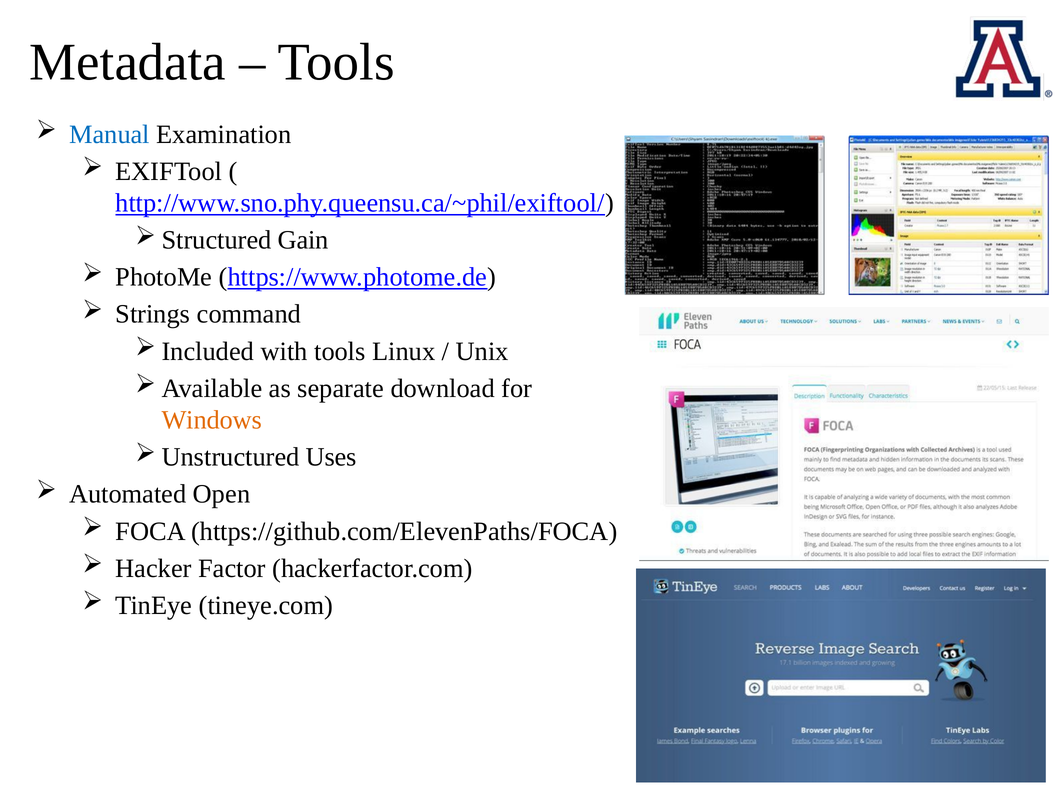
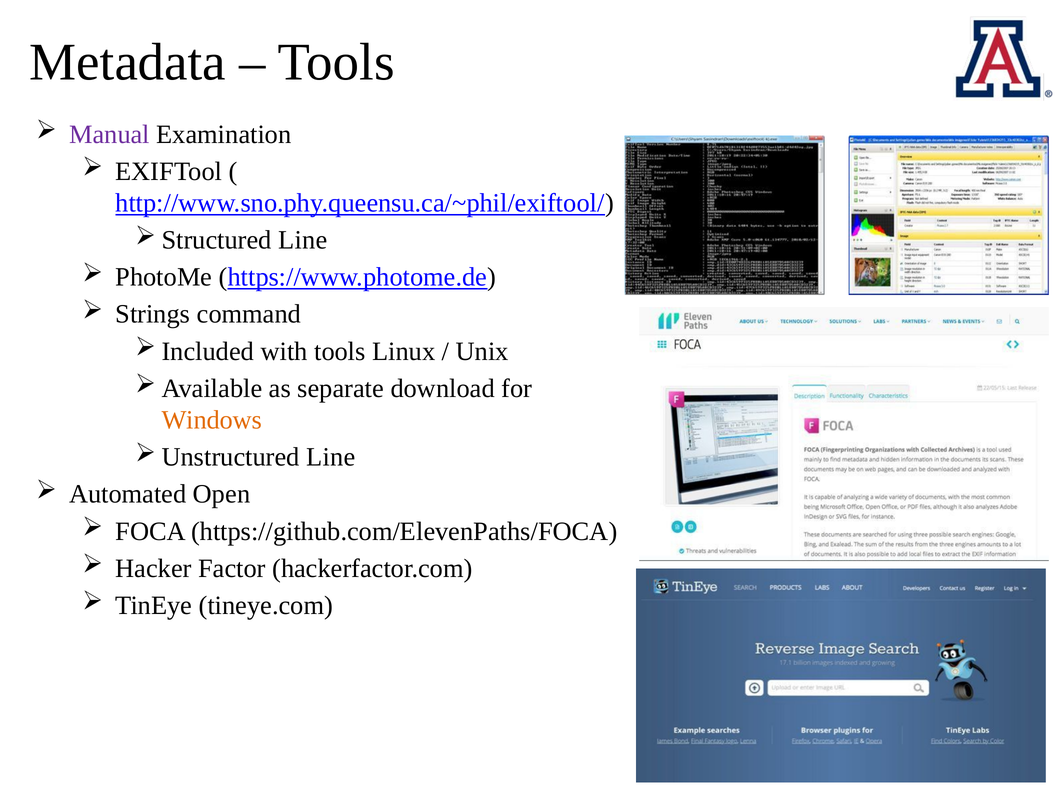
Manual colour: blue -> purple
Gain at (303, 240): Gain -> Line
Uses at (331, 457): Uses -> Line
